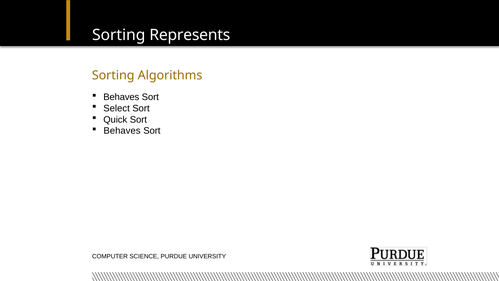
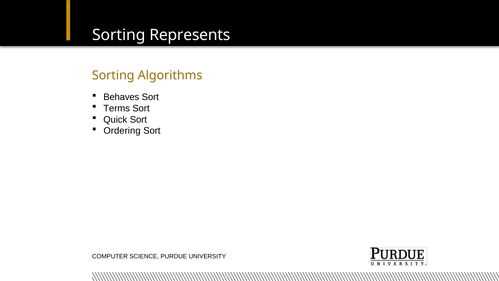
Select: Select -> Terms
Behaves at (122, 131): Behaves -> Ordering
